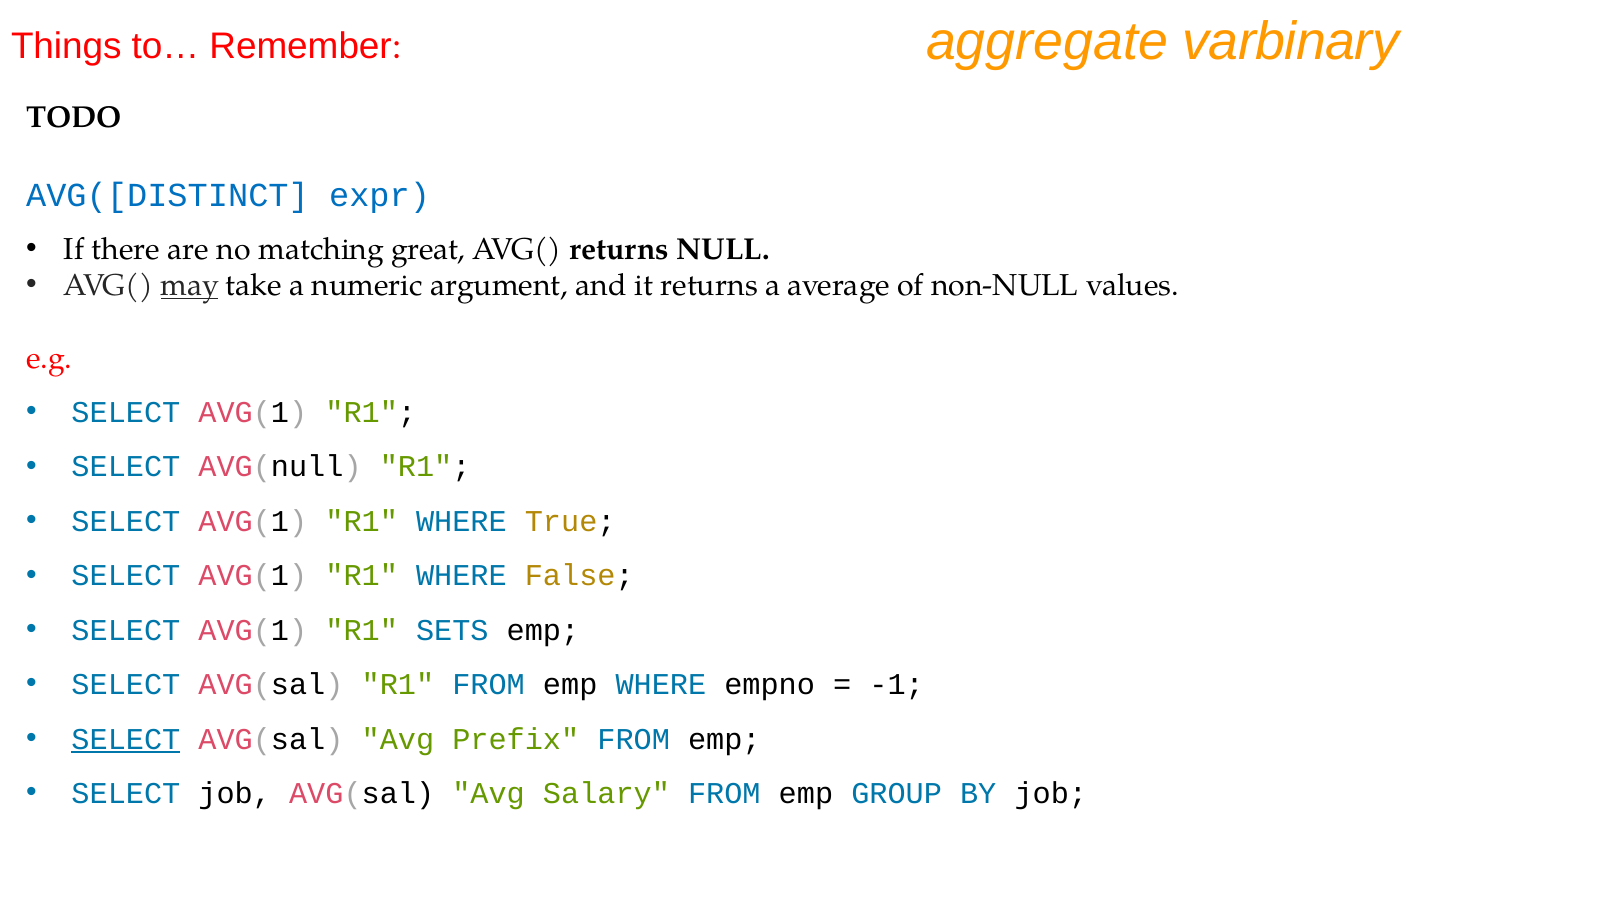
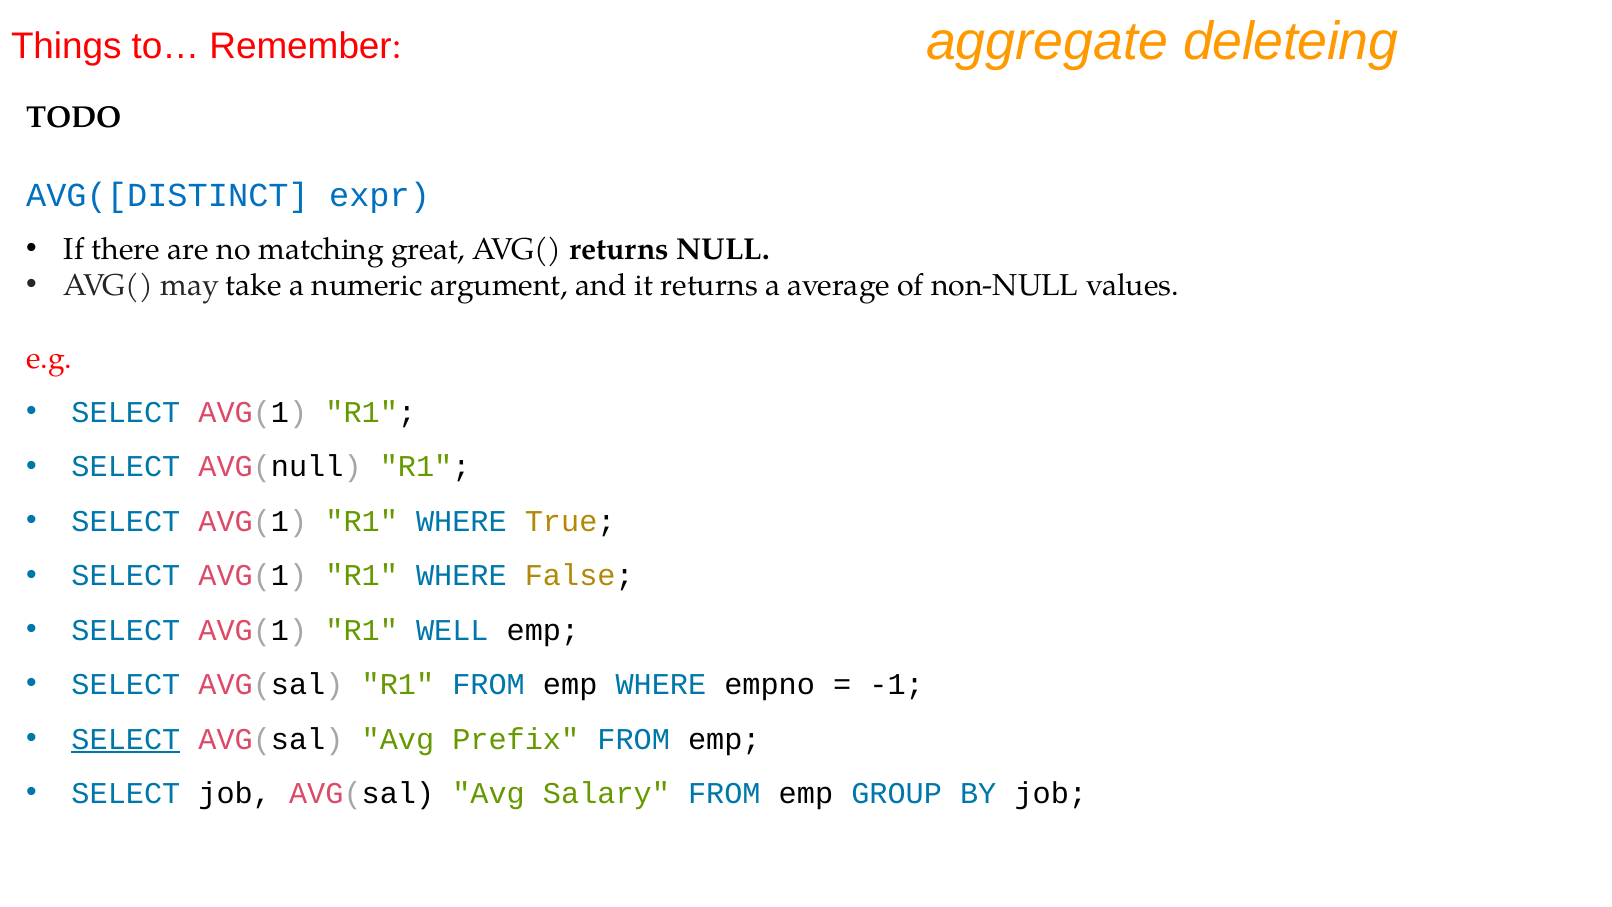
varbinary: varbinary -> deleteing
may underline: present -> none
SETS: SETS -> WELL
